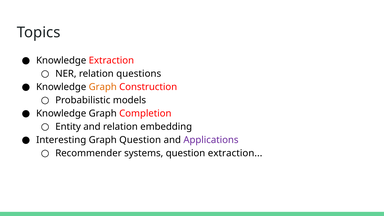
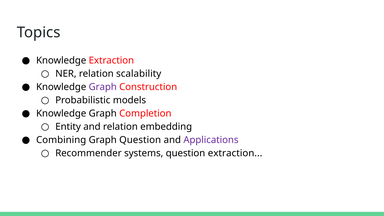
questions: questions -> scalability
Graph at (103, 87) colour: orange -> purple
Interesting: Interesting -> Combining
